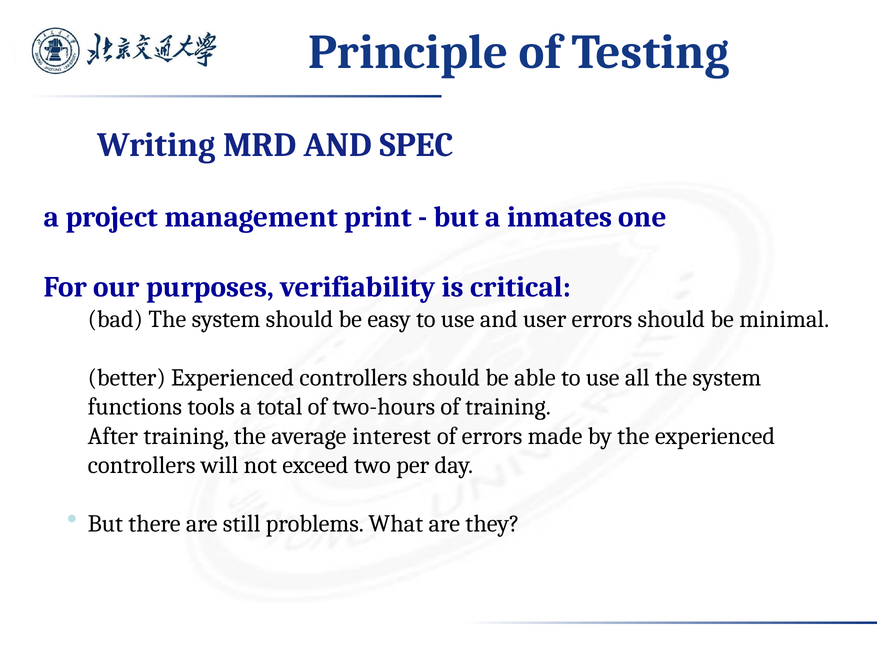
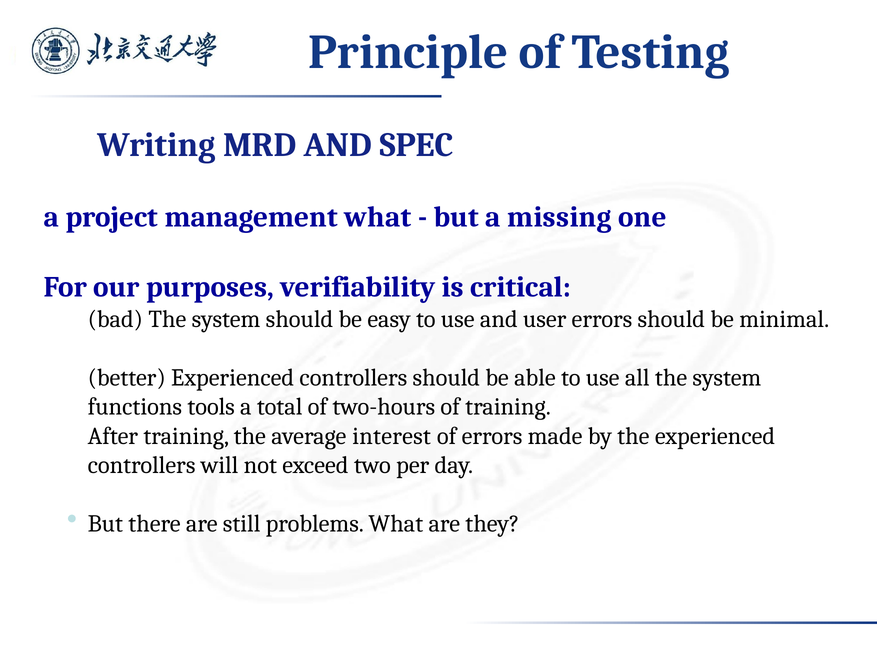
management print: print -> what
inmates: inmates -> missing
